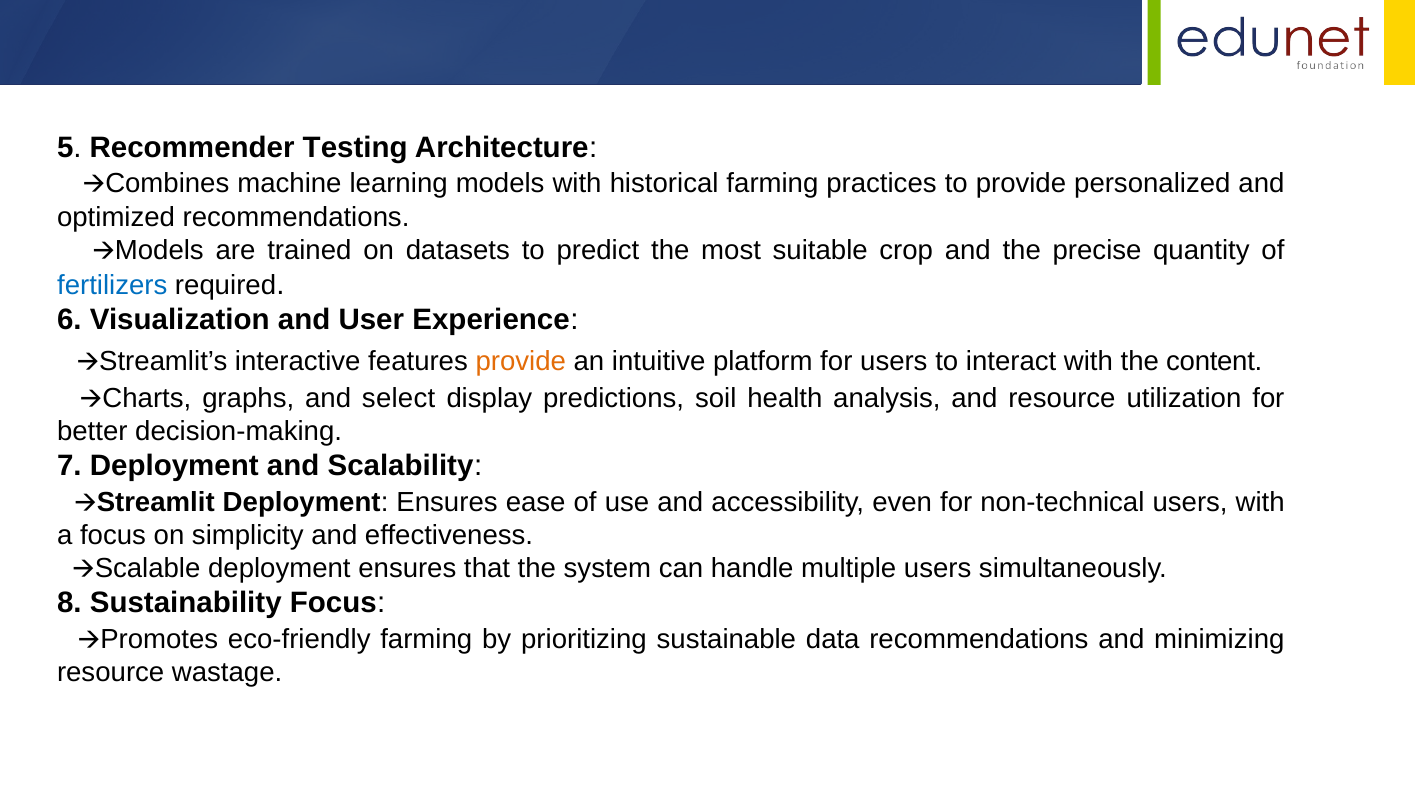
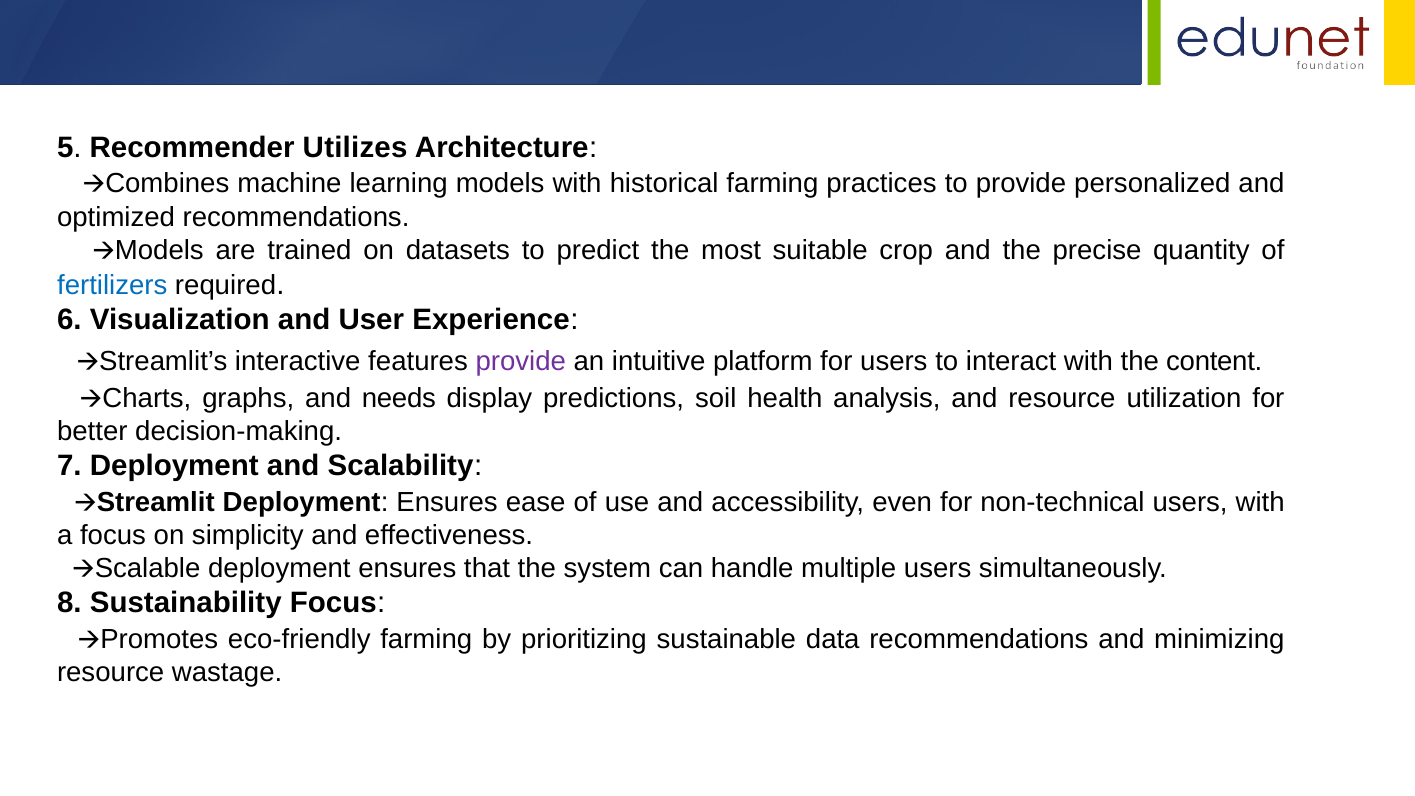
Testing: Testing -> Utilizes
provide at (521, 362) colour: orange -> purple
select: select -> needs
